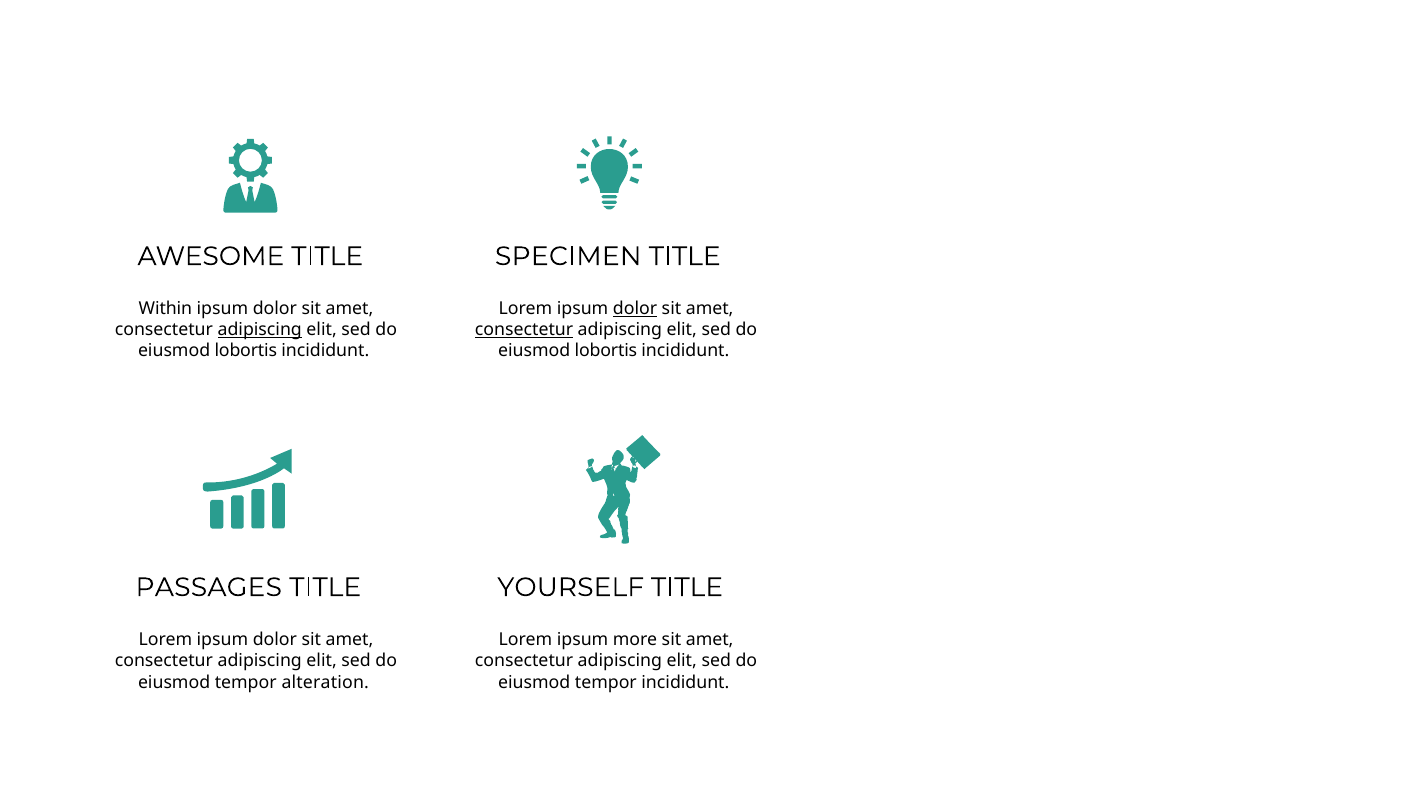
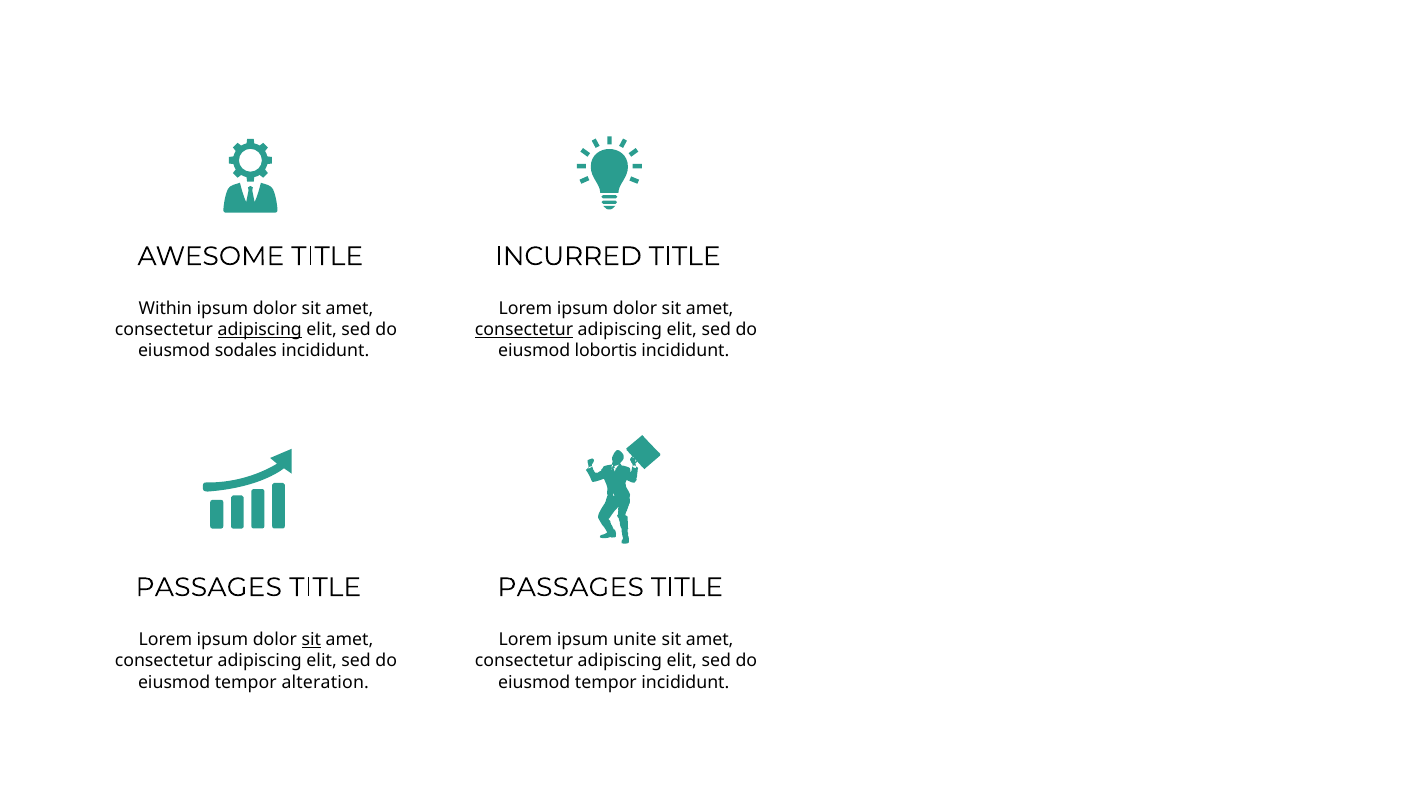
SPECIMEN: SPECIMEN -> INCURRED
dolor at (635, 308) underline: present -> none
lobortis at (246, 351): lobortis -> sodales
YOURSELF at (571, 587): YOURSELF -> PASSAGES
sit at (311, 639) underline: none -> present
more: more -> unite
